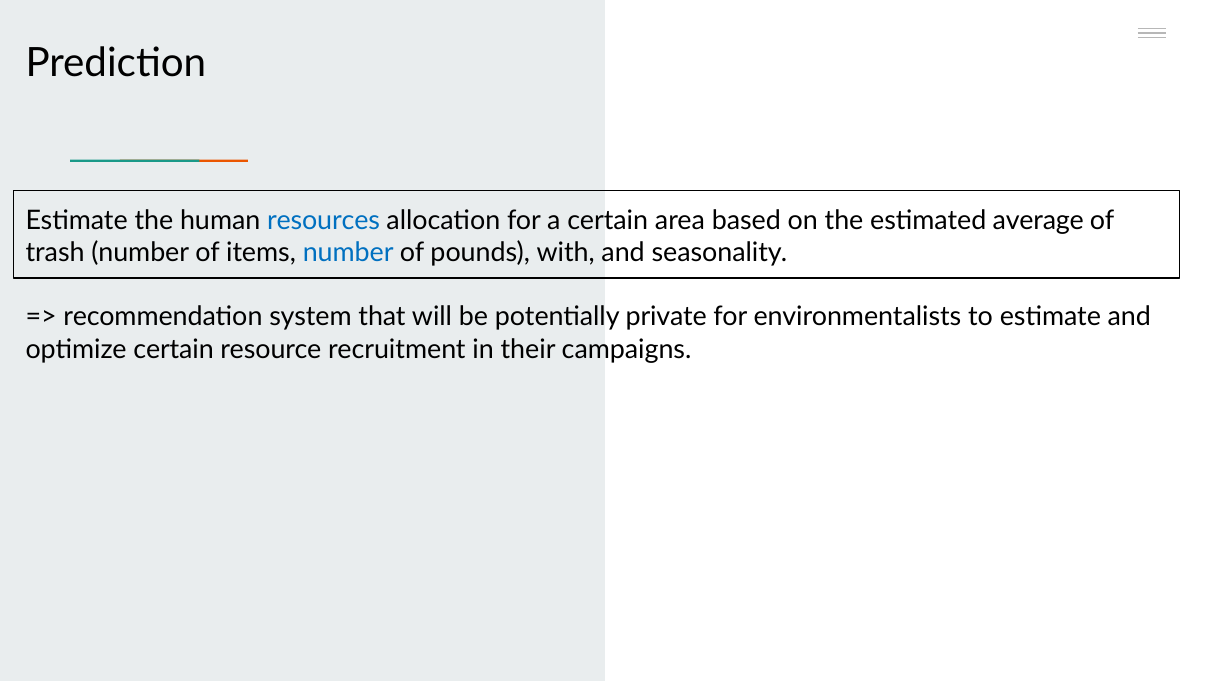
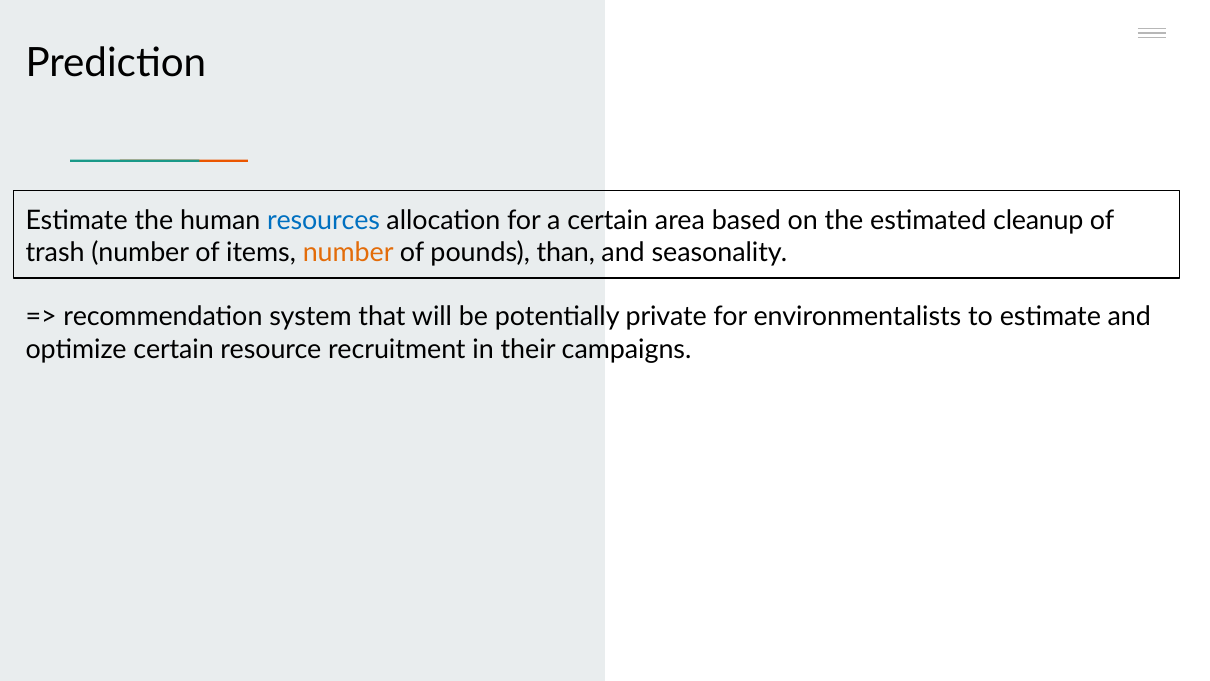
average: average -> cleanup
number at (348, 252) colour: blue -> orange
with: with -> than
